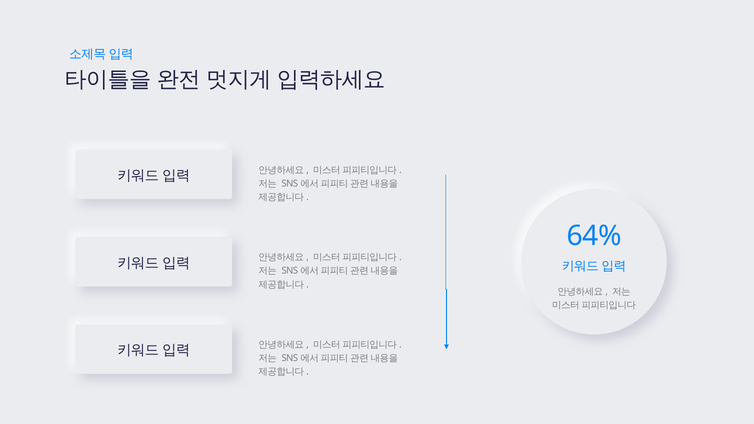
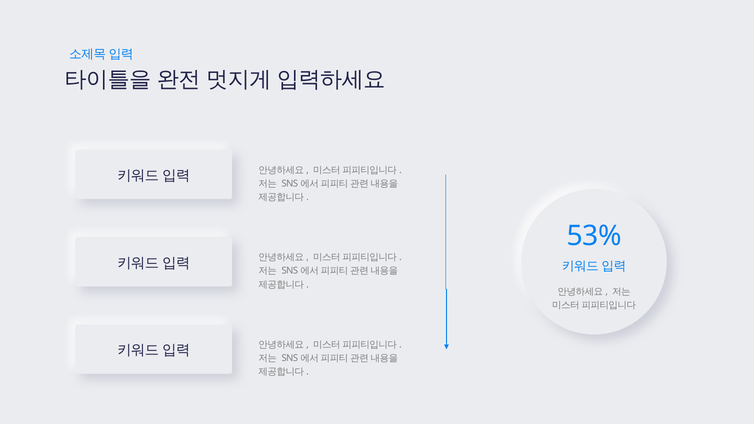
64%: 64% -> 53%
